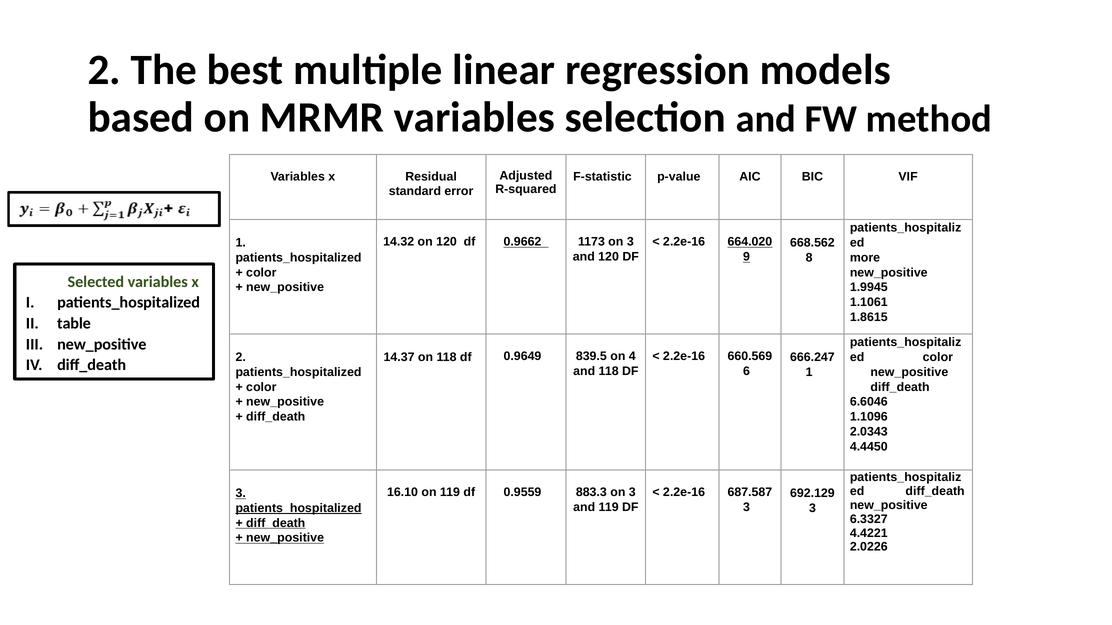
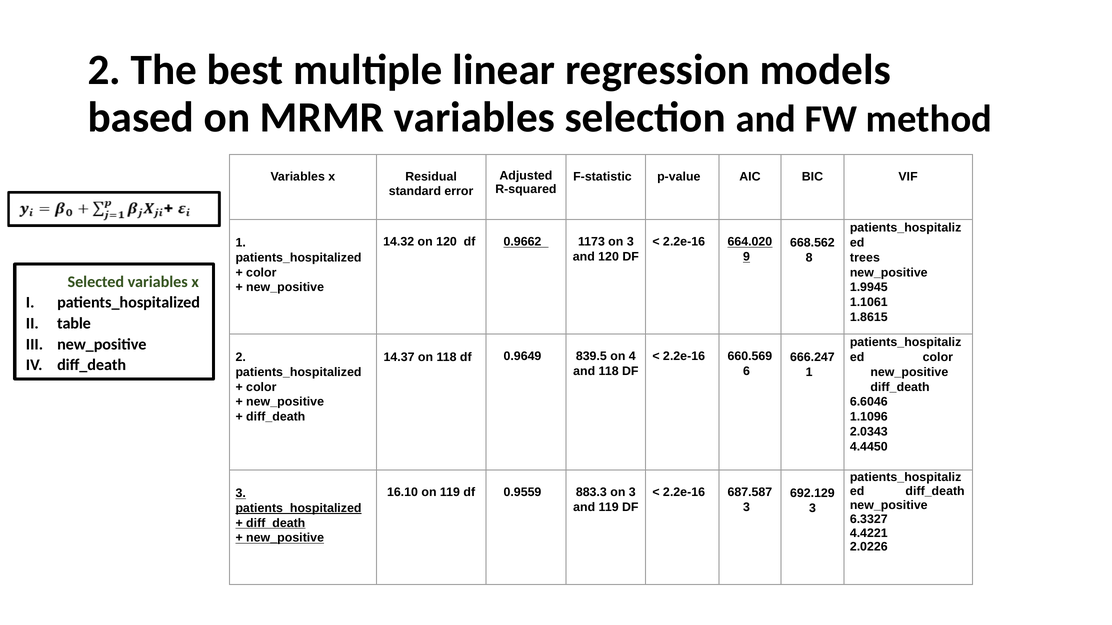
more: more -> trees
